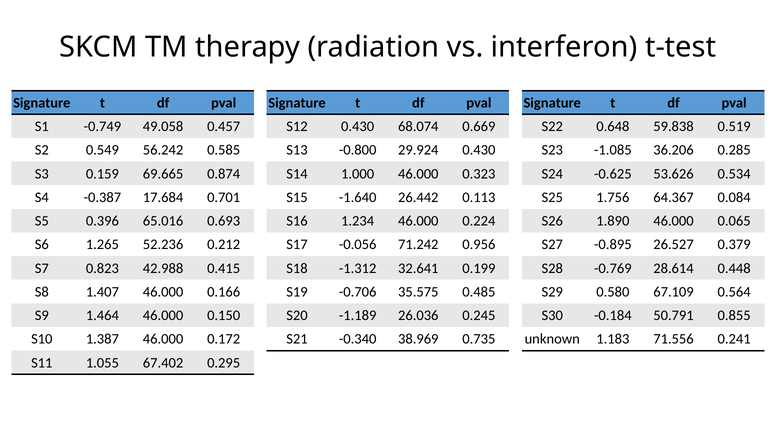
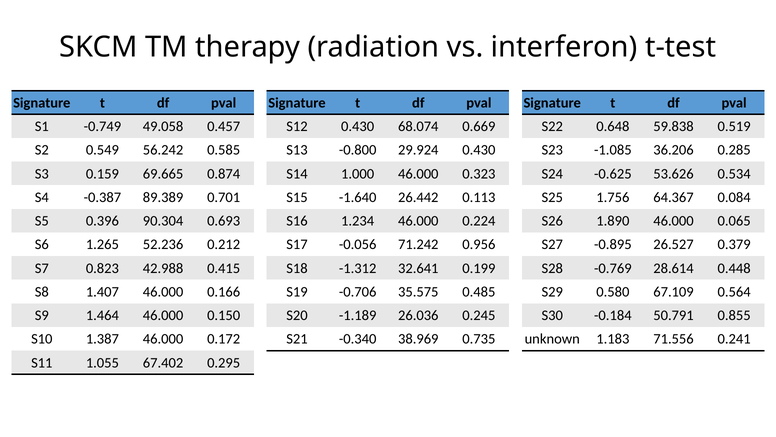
17.684: 17.684 -> 89.389
65.016: 65.016 -> 90.304
